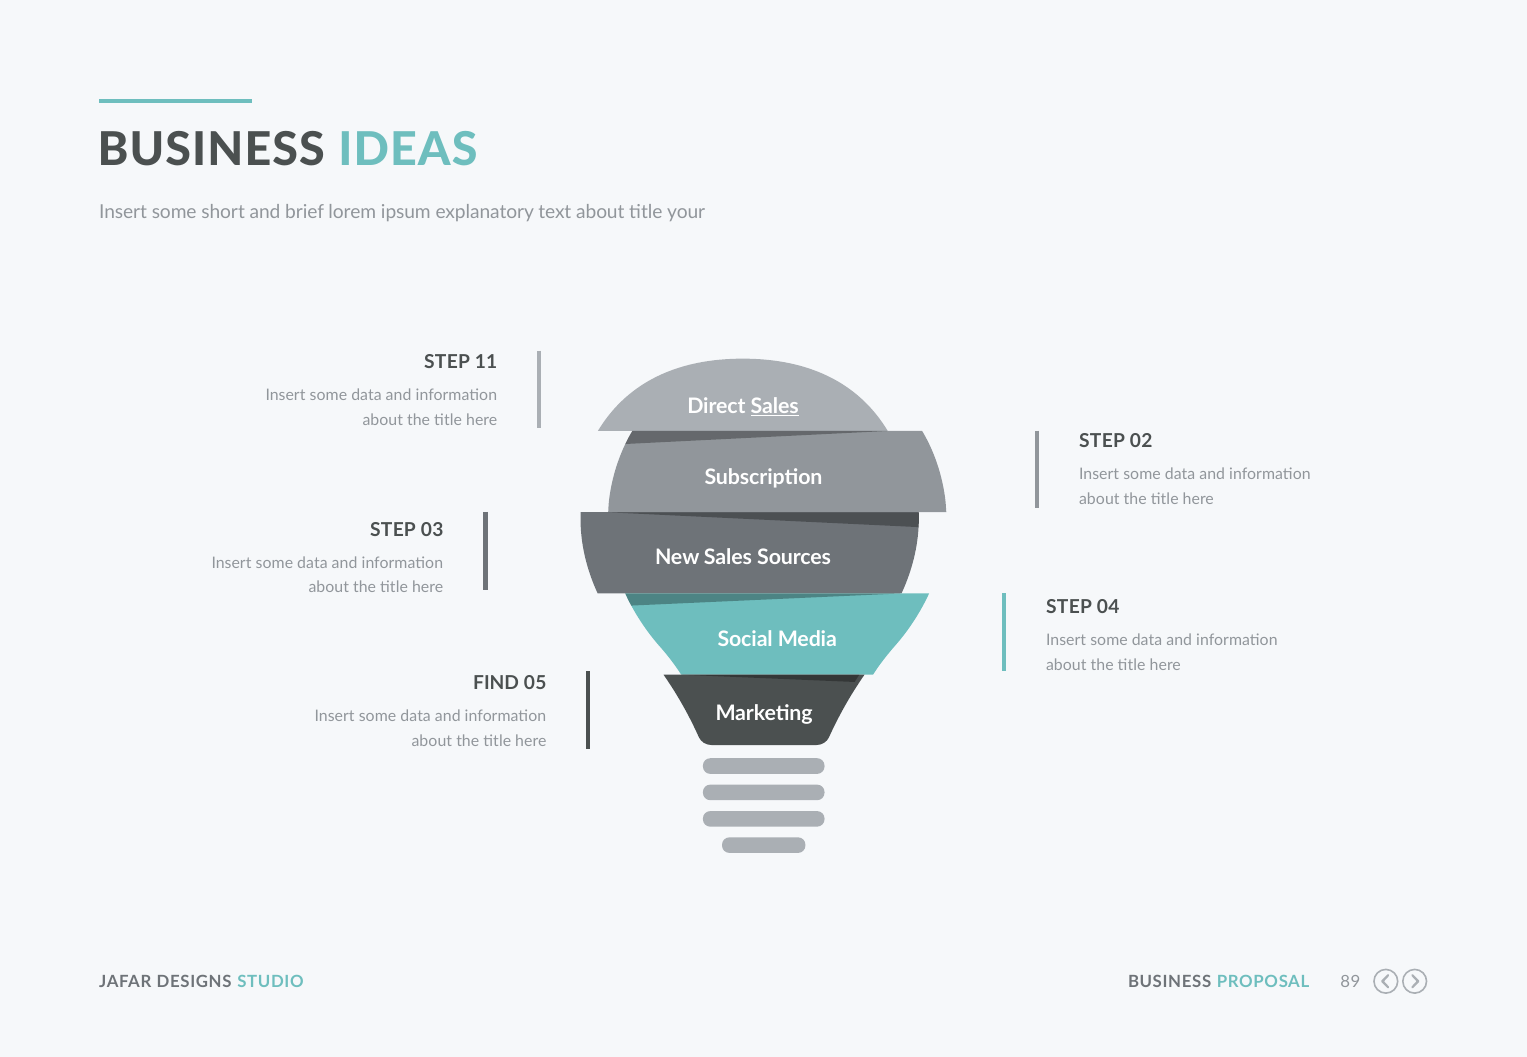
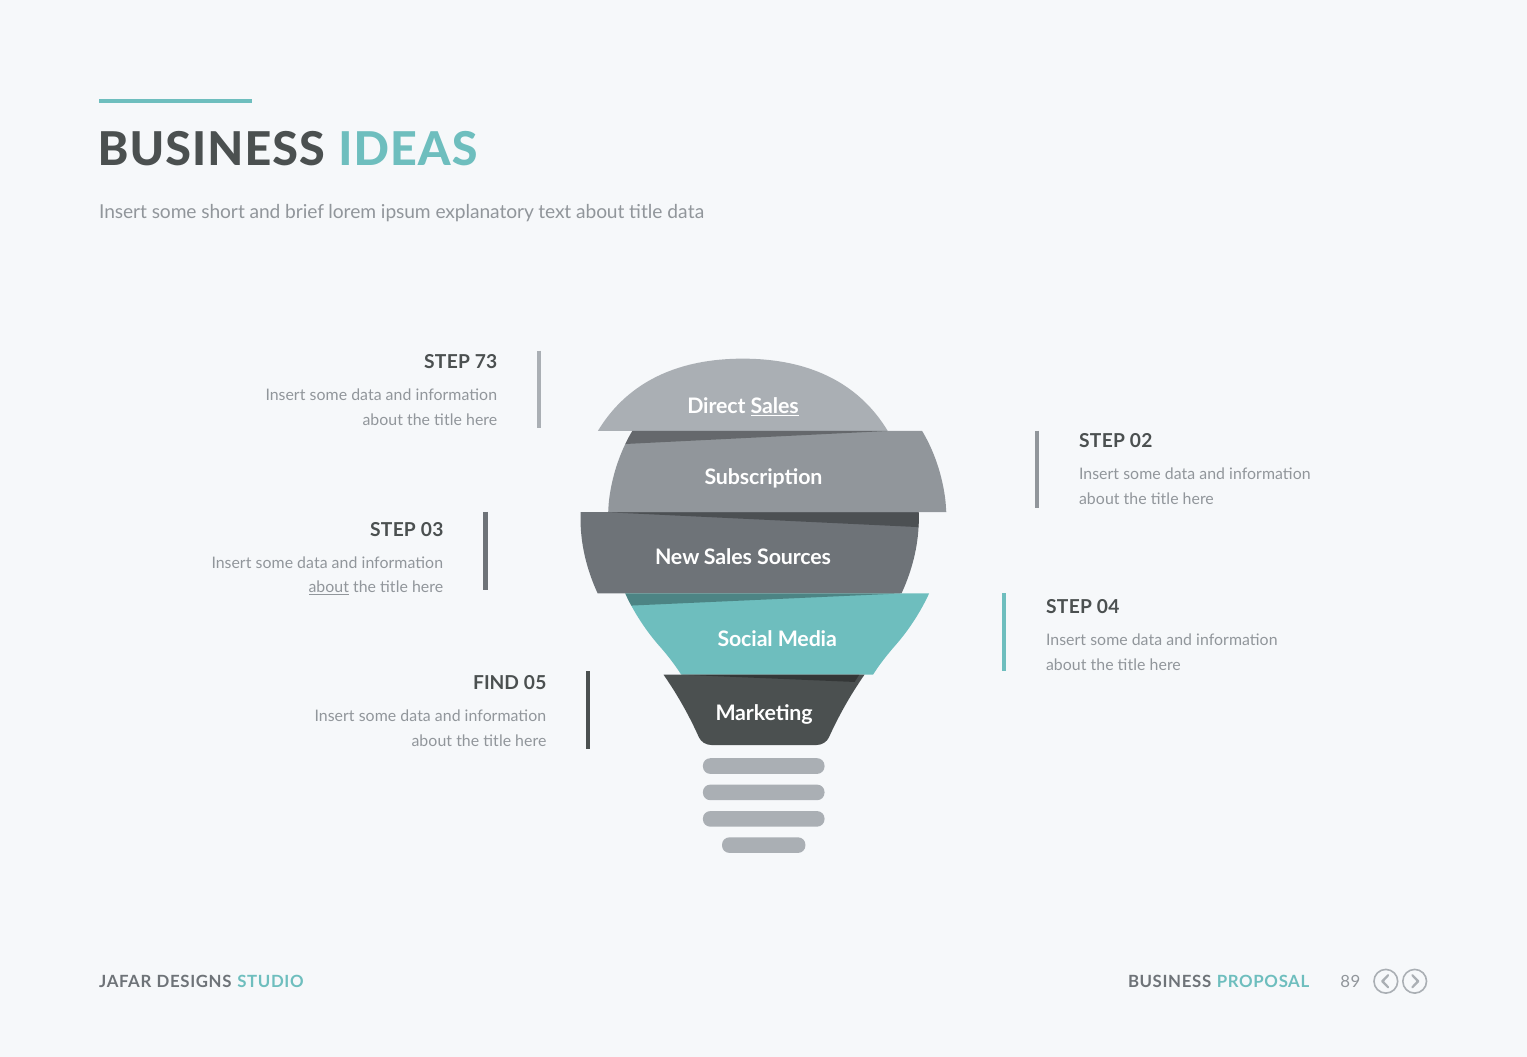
title your: your -> data
11: 11 -> 73
about at (329, 588) underline: none -> present
